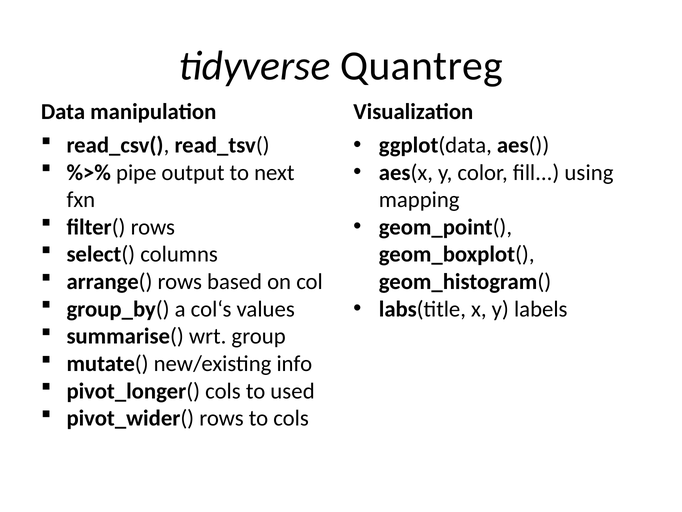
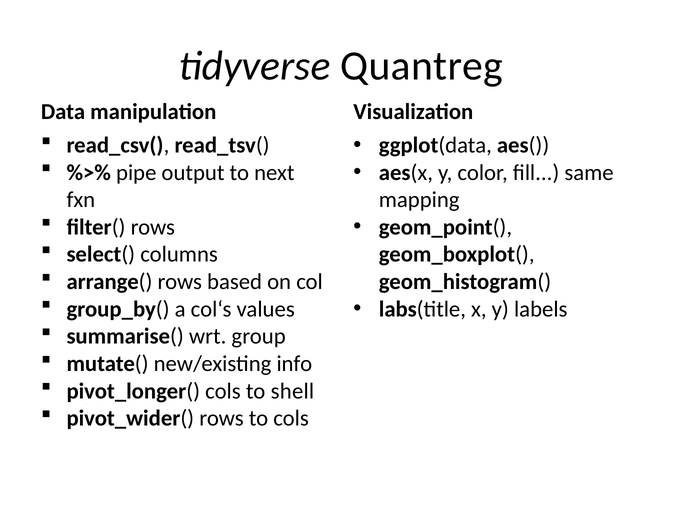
using: using -> same
used: used -> shell
